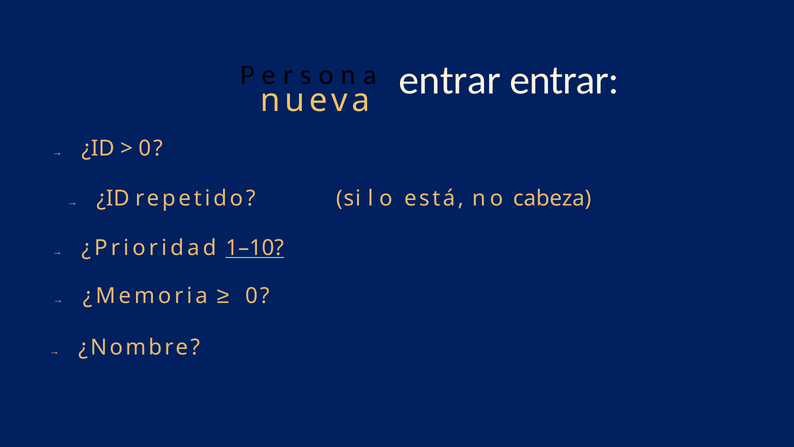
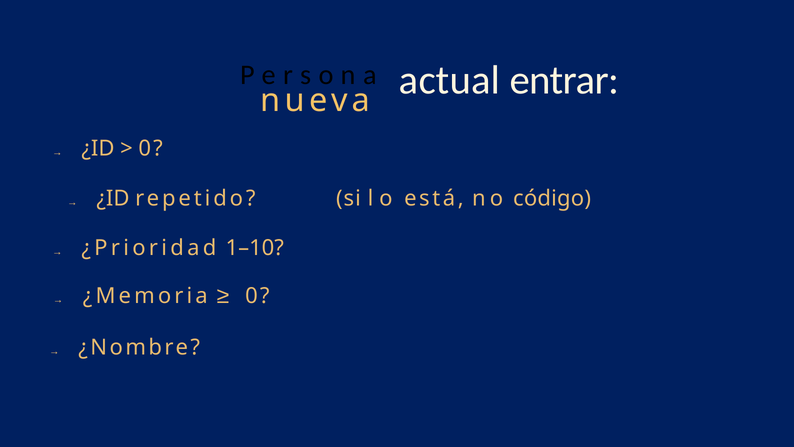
entrar at (450, 80): entrar -> actual
cabeza: cabeza -> código
1–10 underline: present -> none
